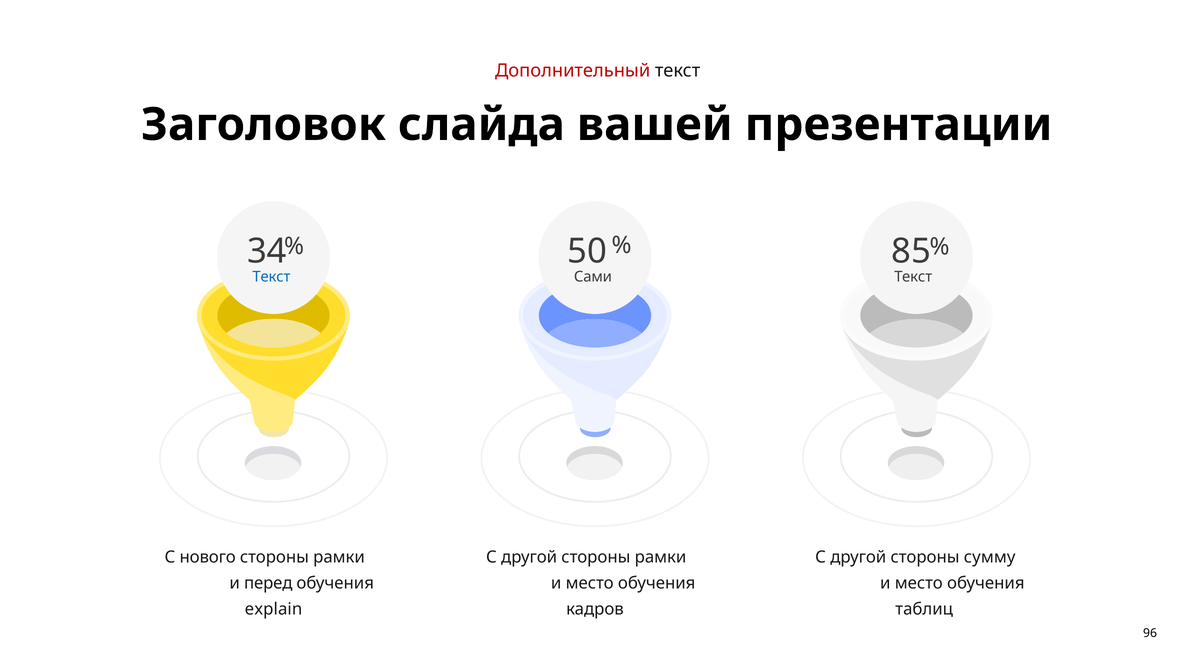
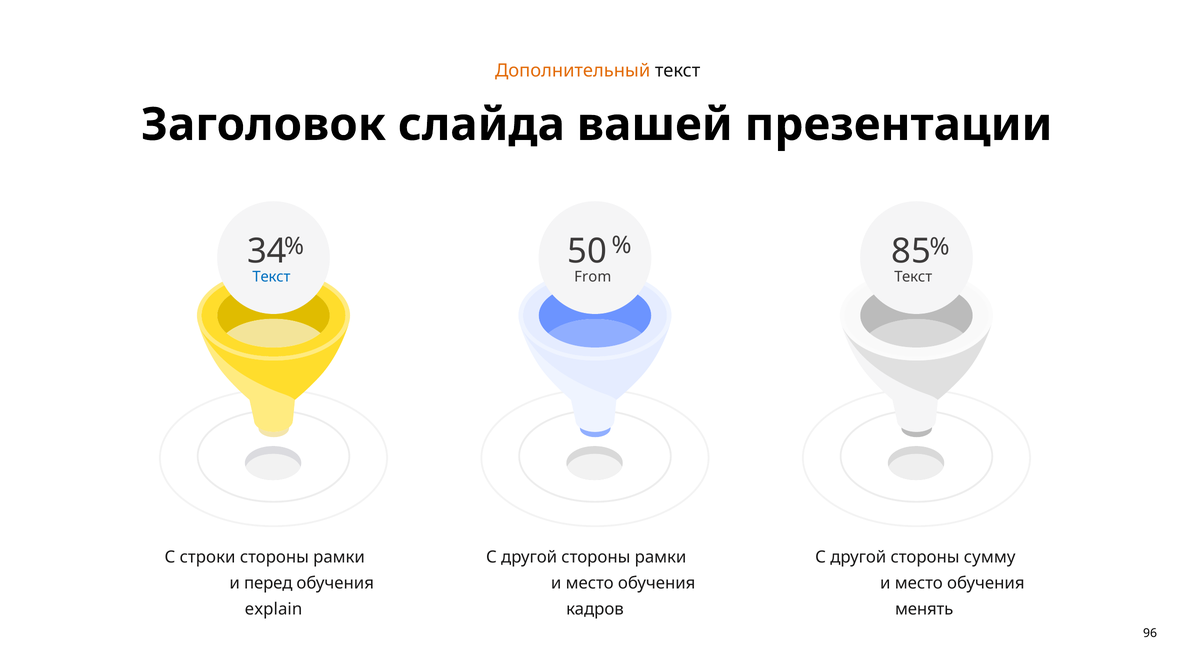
Дополнительный colour: red -> orange
Сами: Сами -> From
нового: нового -> строки
таблиц: таблиц -> менять
